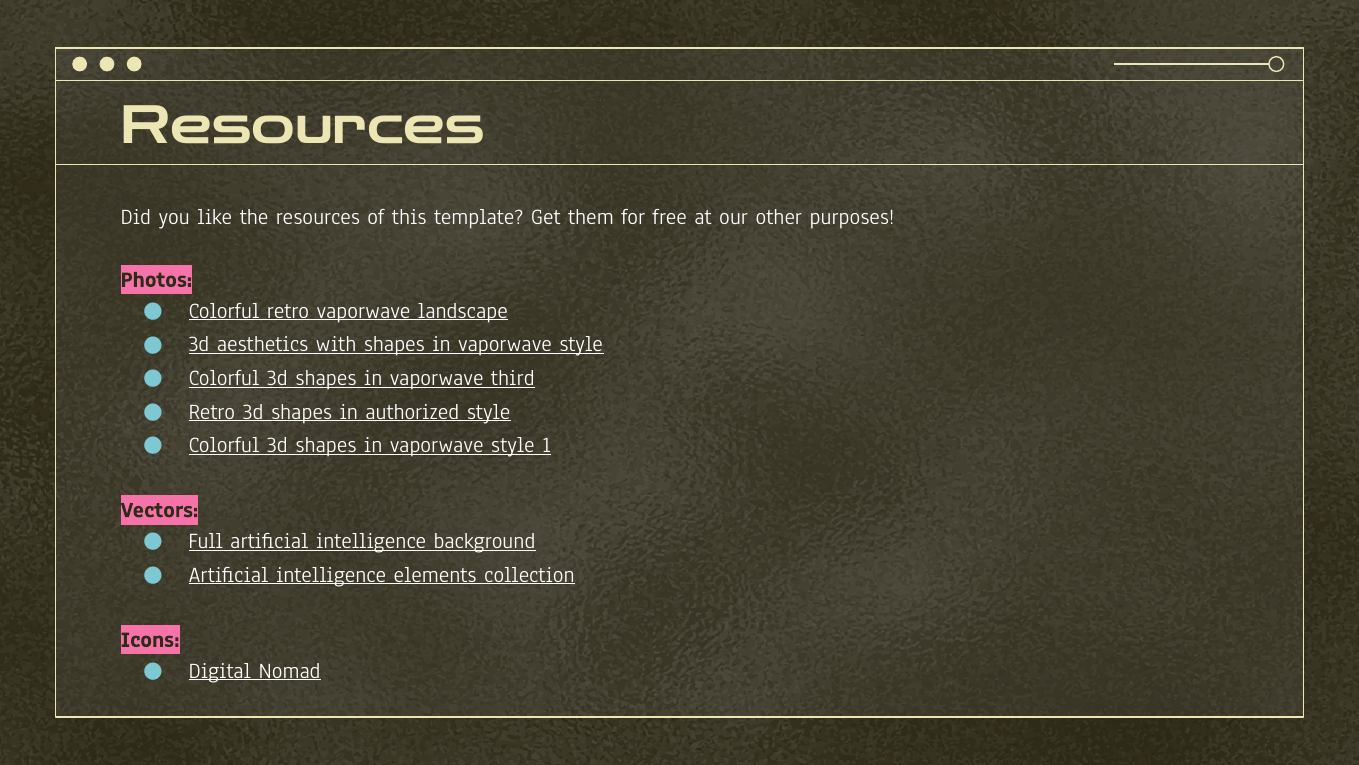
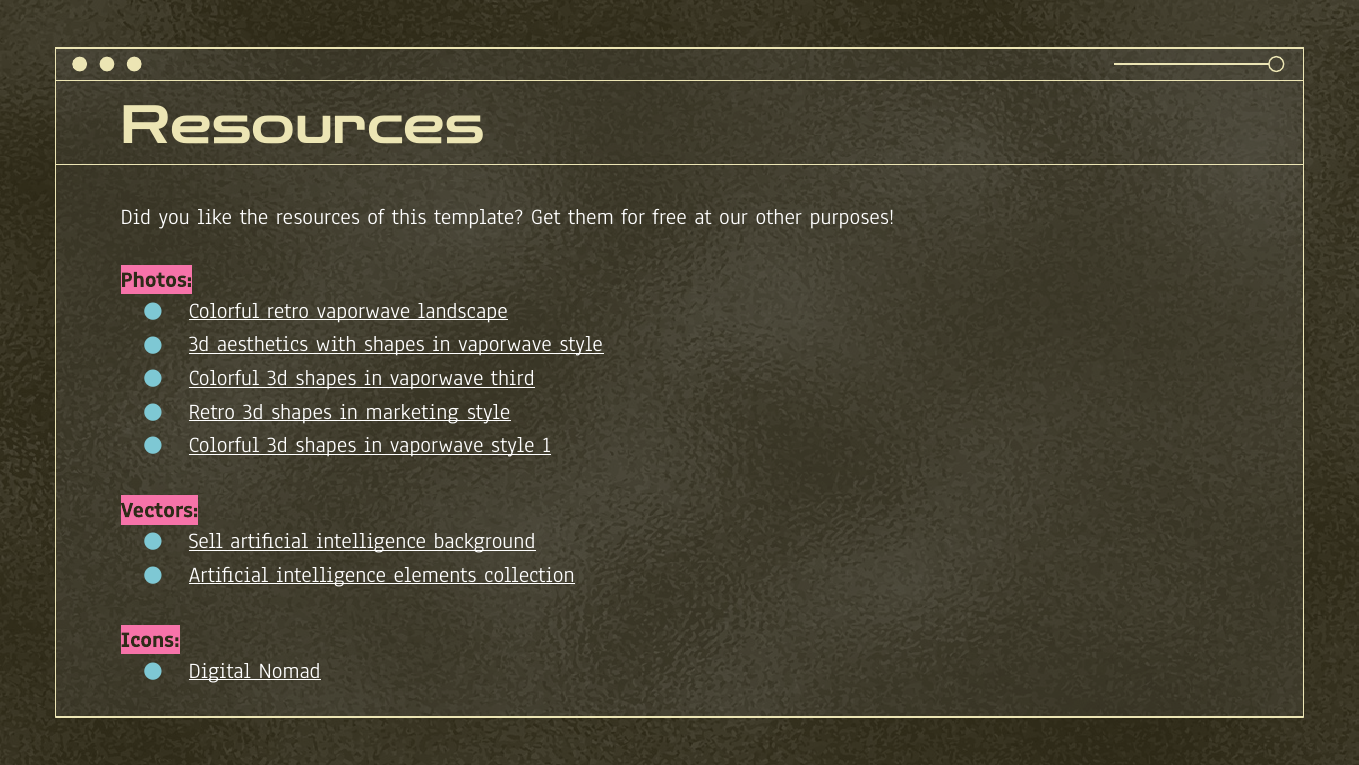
authorized: authorized -> marketing
Full: Full -> Sell
